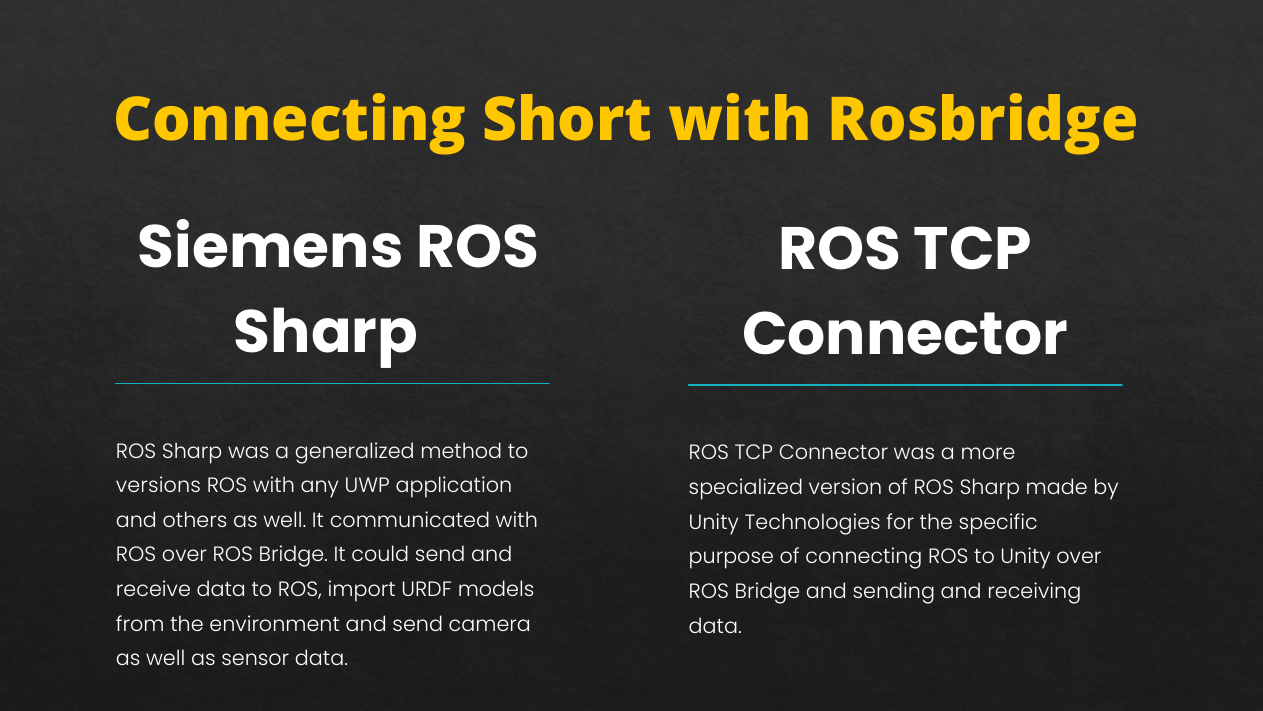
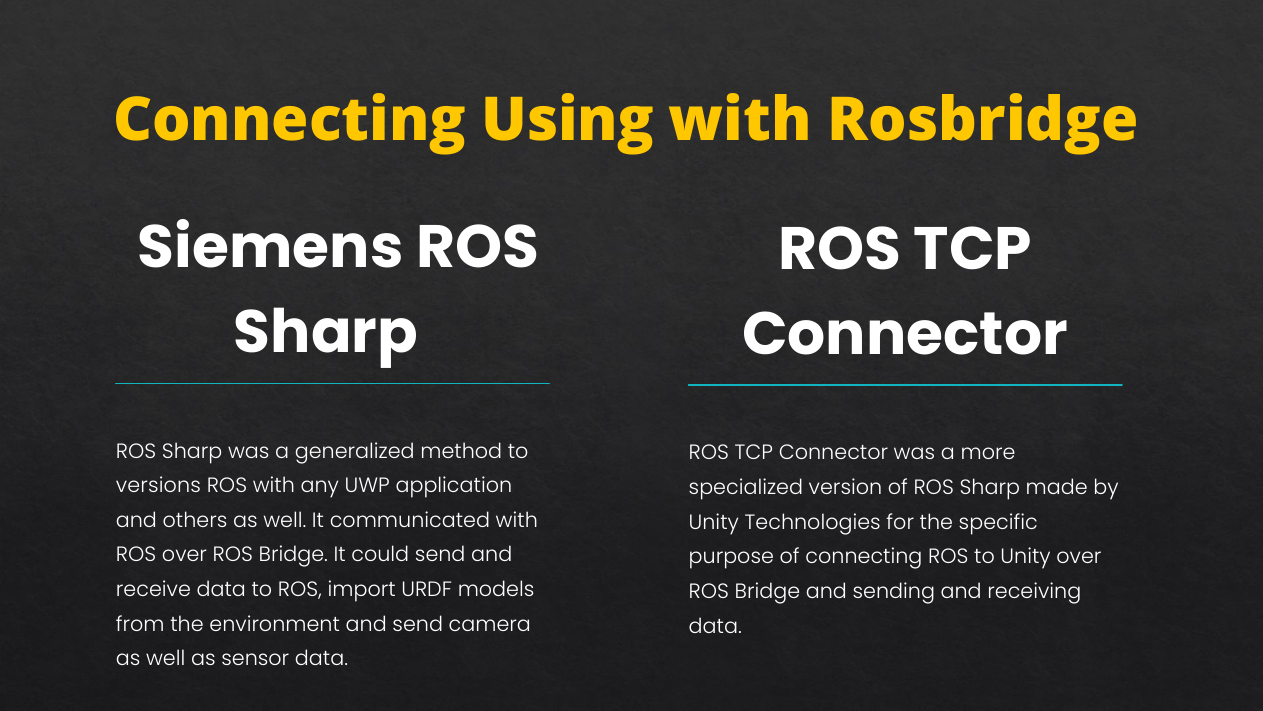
Short: Short -> Using
